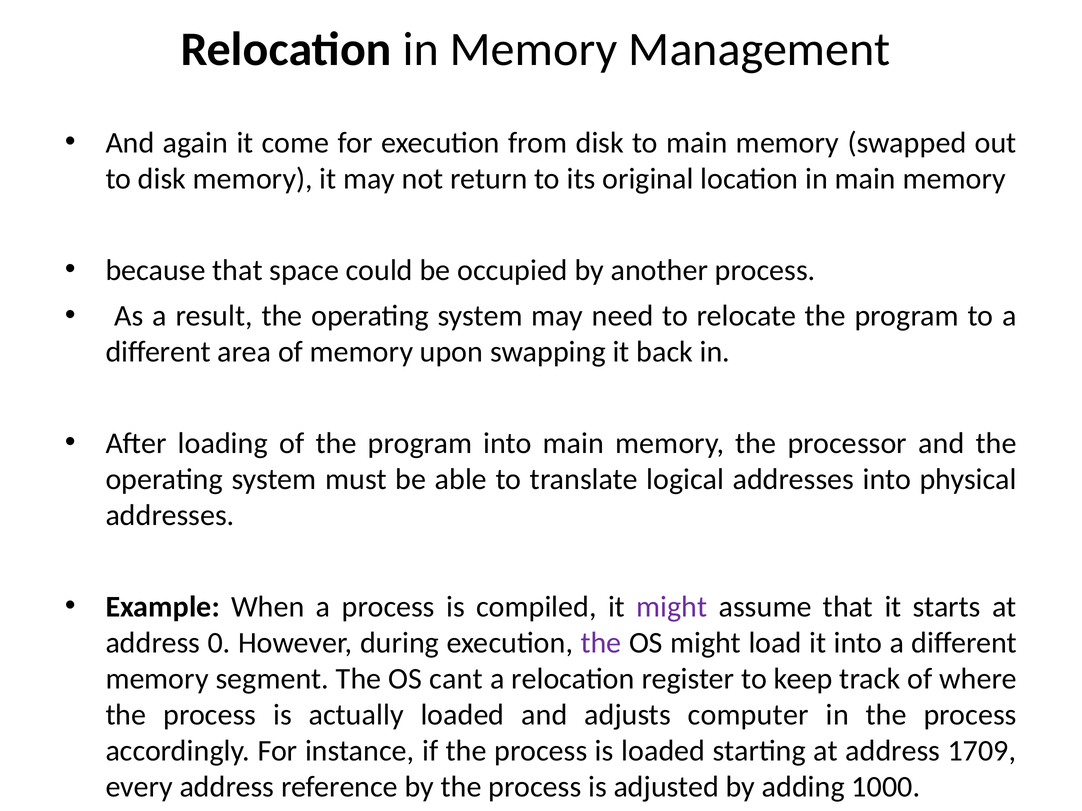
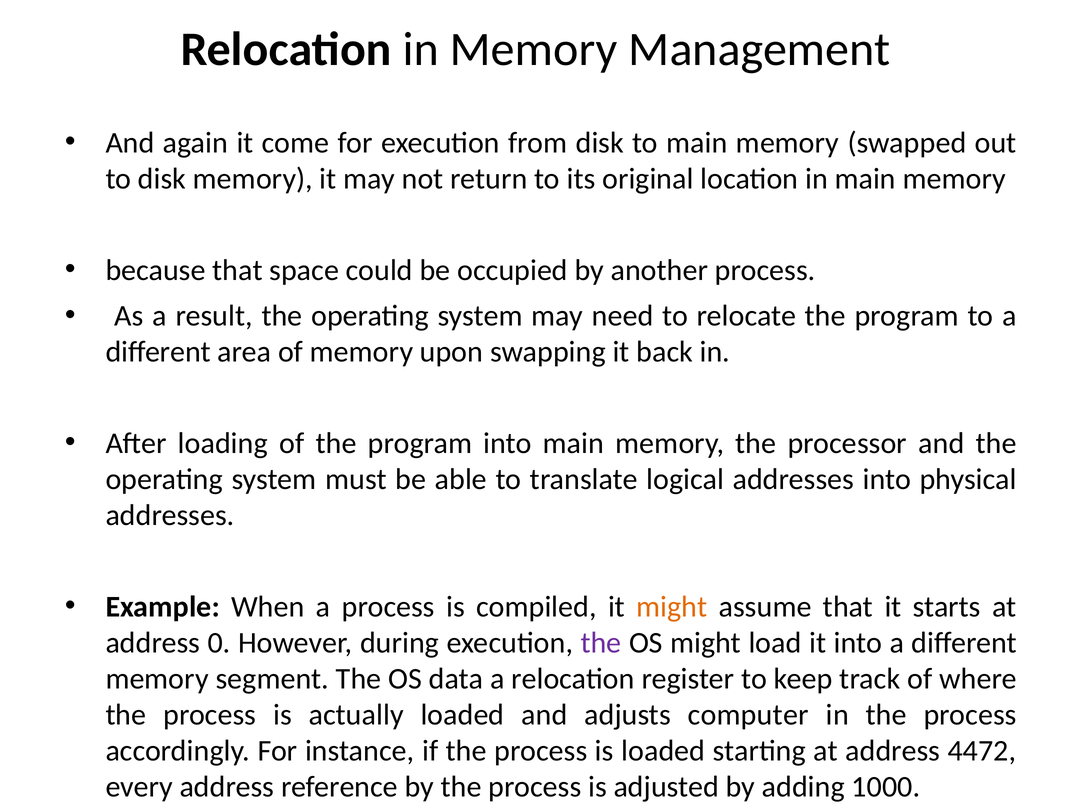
might at (672, 607) colour: purple -> orange
cant: cant -> data
1709: 1709 -> 4472
